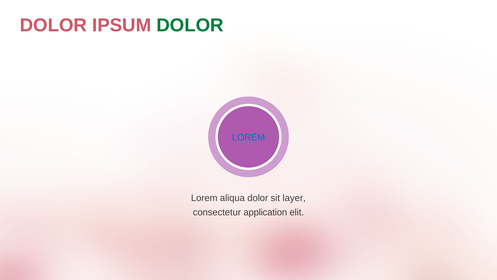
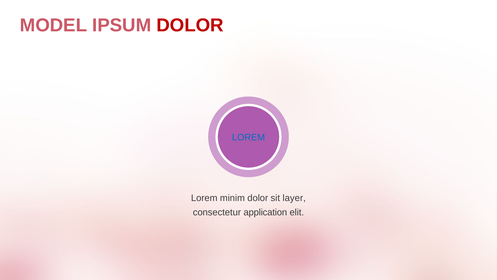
DOLOR at (53, 25): DOLOR -> MODEL
DOLOR at (190, 25) colour: green -> red
aliqua: aliqua -> minim
